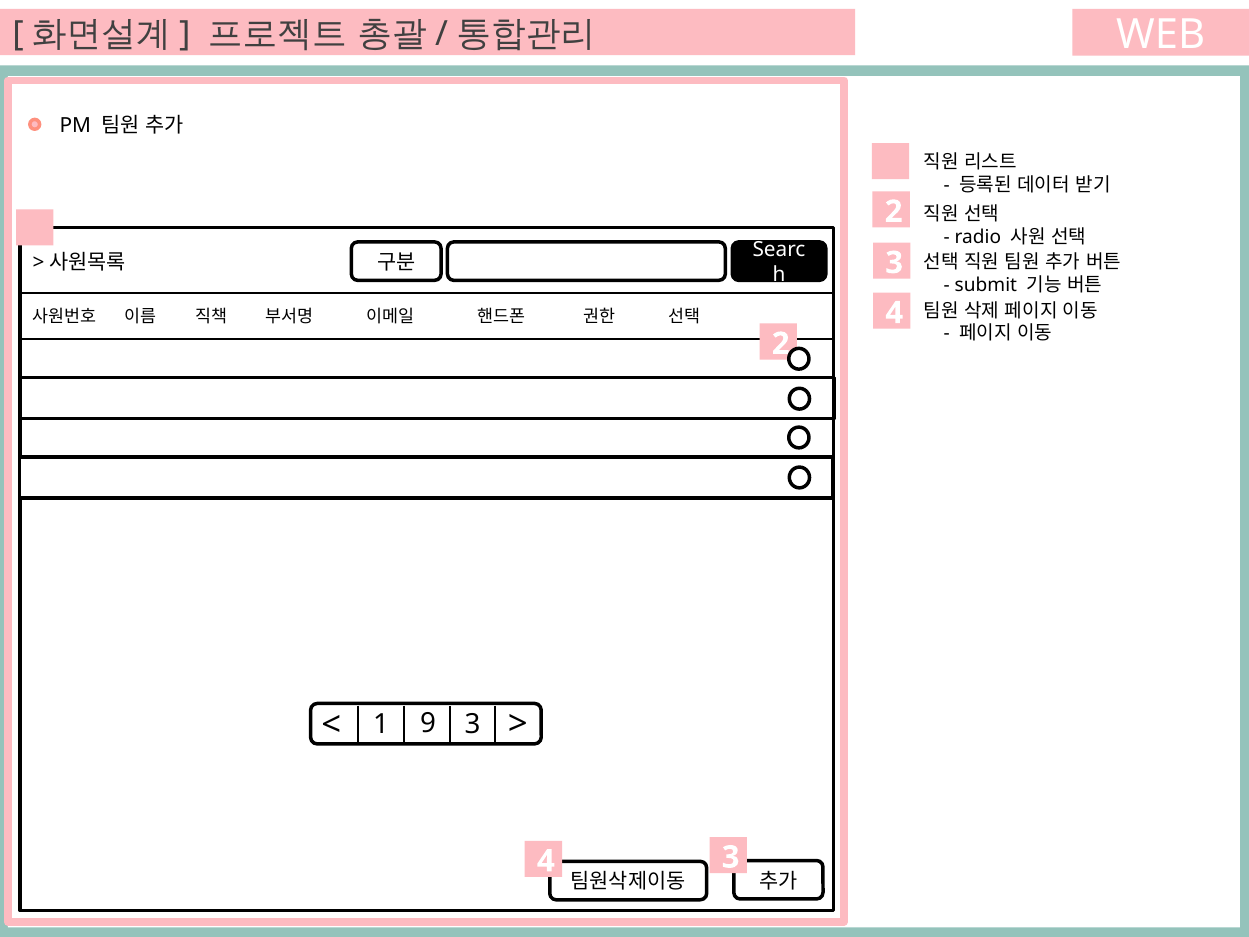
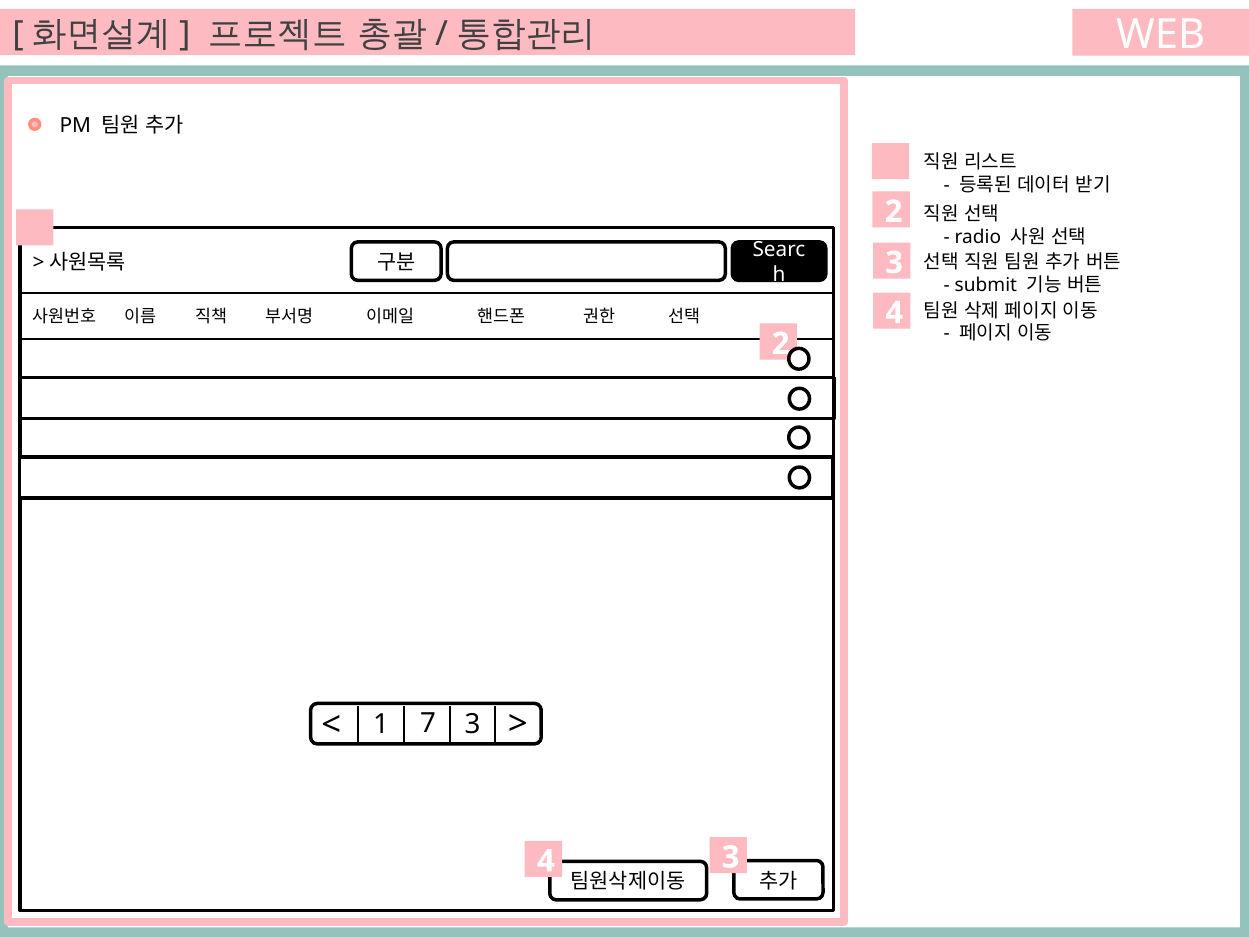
9: 9 -> 7
